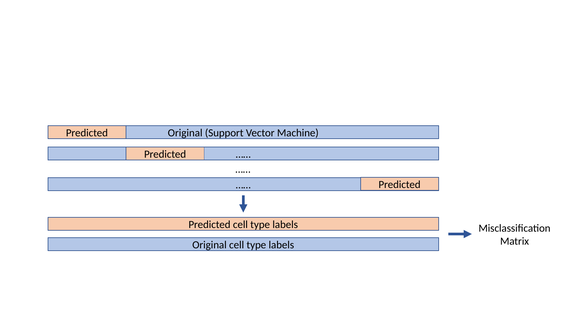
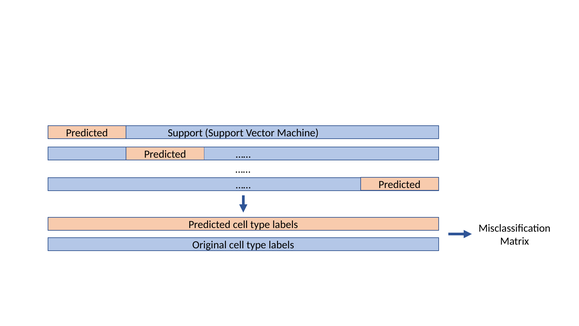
Original at (185, 133): Original -> Support
